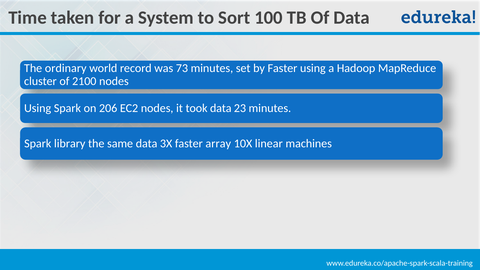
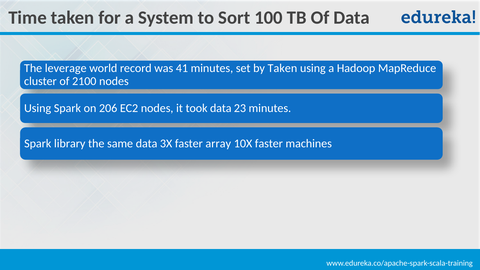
ordinary: ordinary -> leverage
73: 73 -> 41
by Faster: Faster -> Taken
10X linear: linear -> faster
